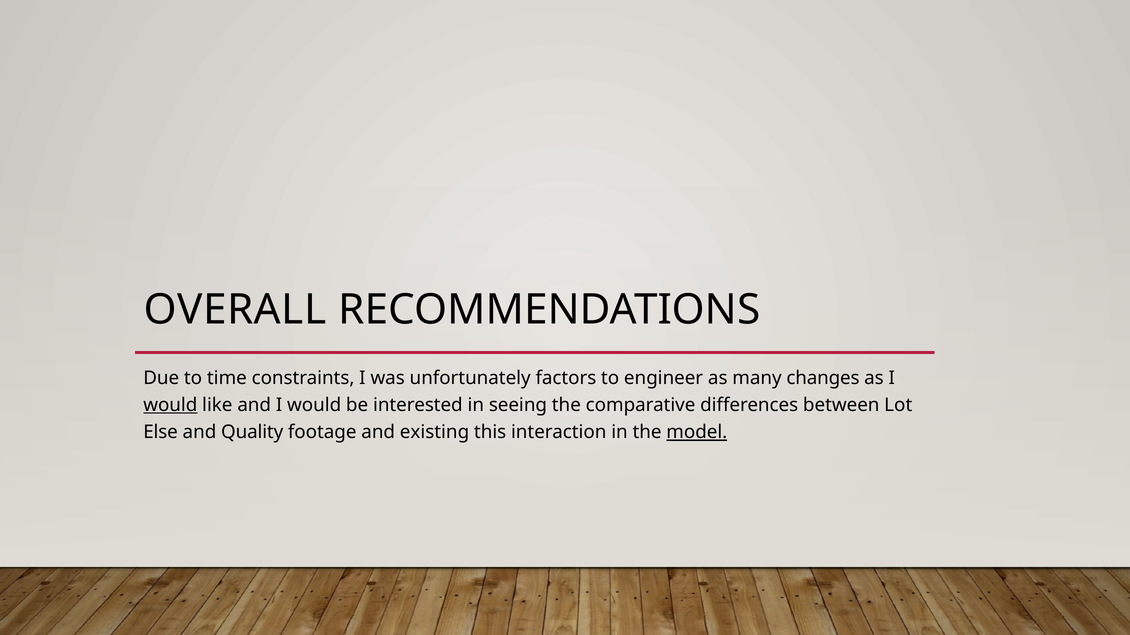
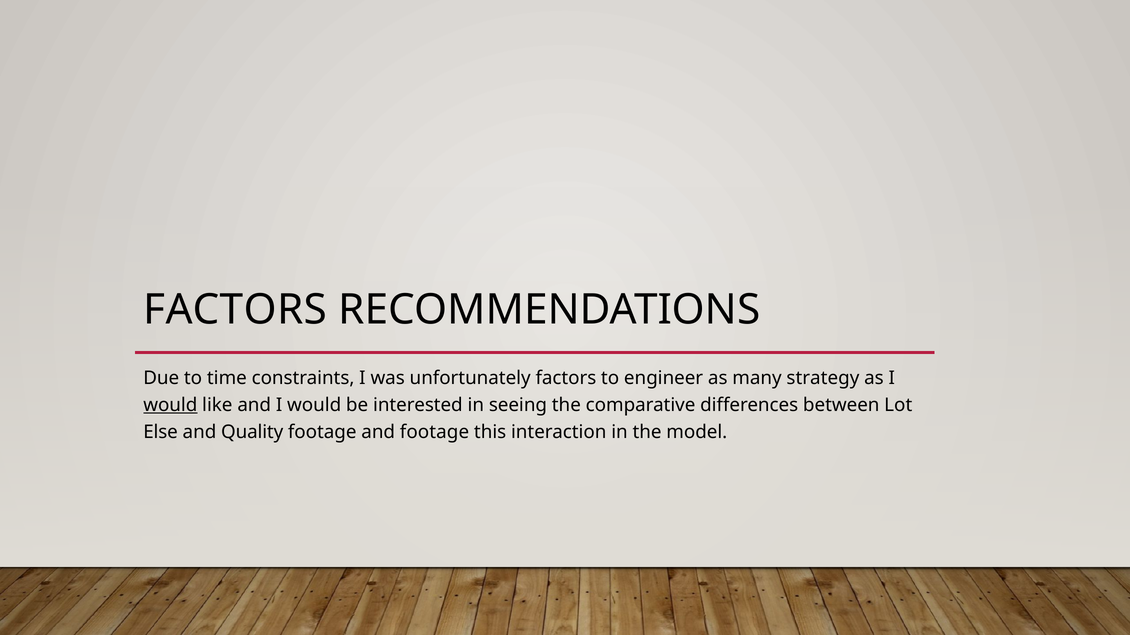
OVERALL at (235, 310): OVERALL -> FACTORS
changes: changes -> strategy
and existing: existing -> footage
model underline: present -> none
